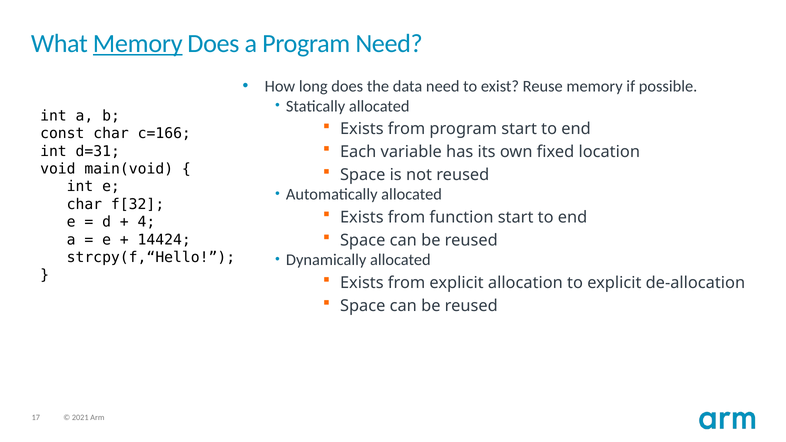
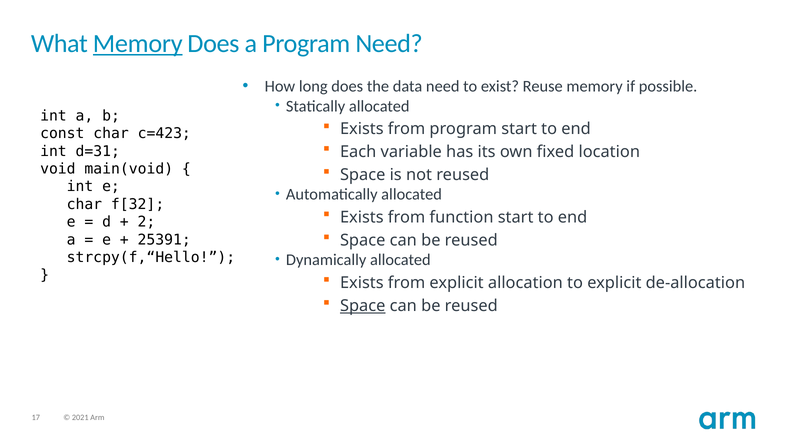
c=166: c=166 -> c=423
4: 4 -> 2
14424: 14424 -> 25391
Space at (363, 306) underline: none -> present
